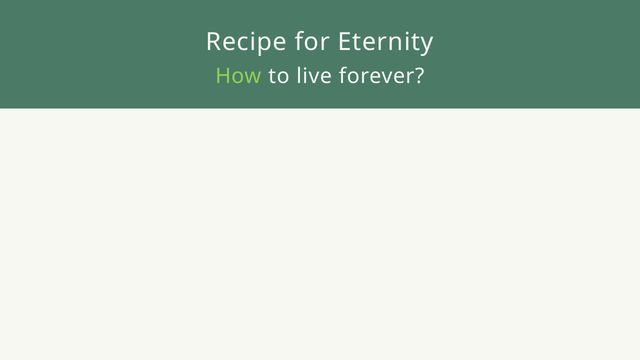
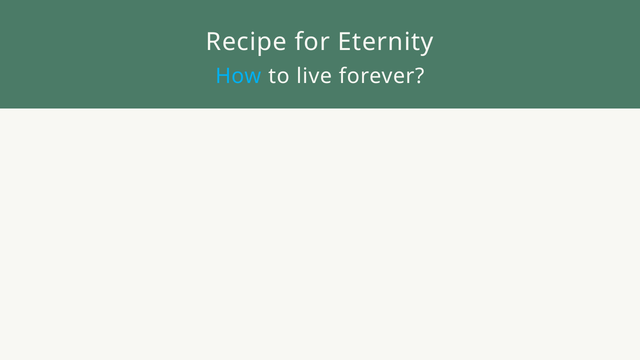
How colour: light green -> light blue
